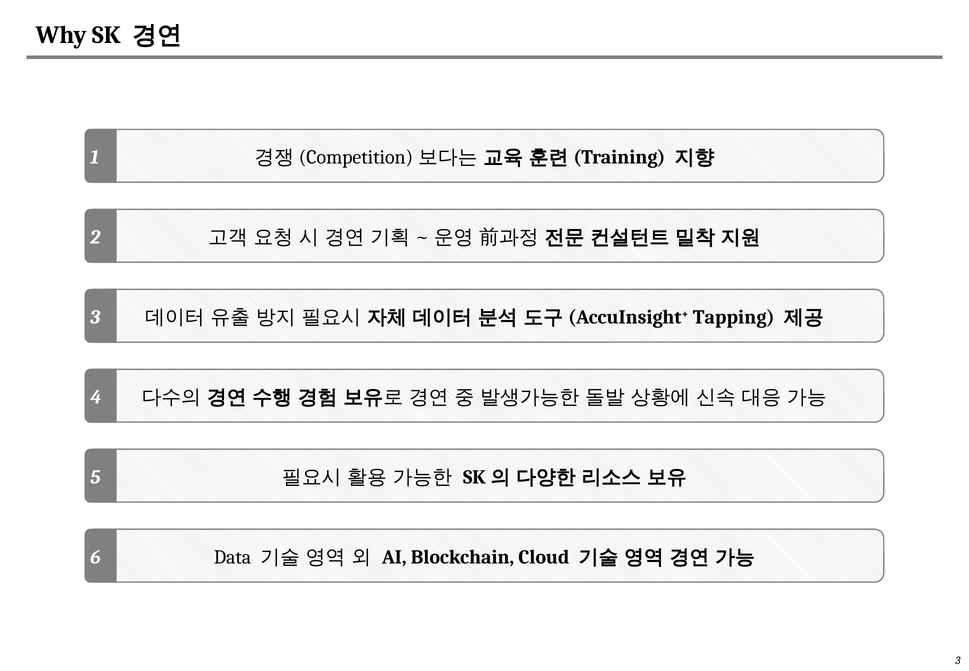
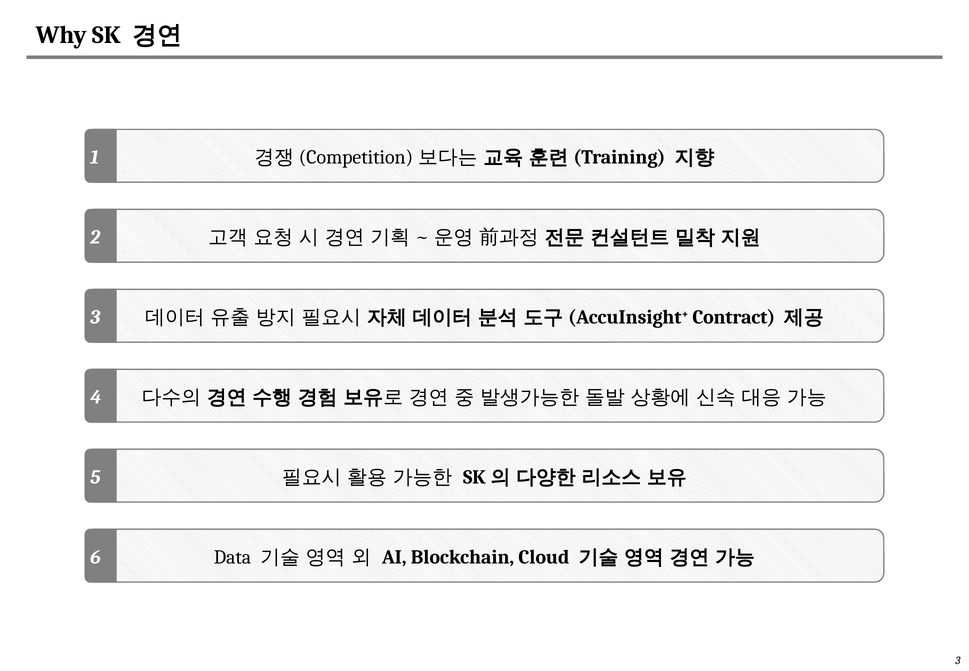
Tapping: Tapping -> Contract
